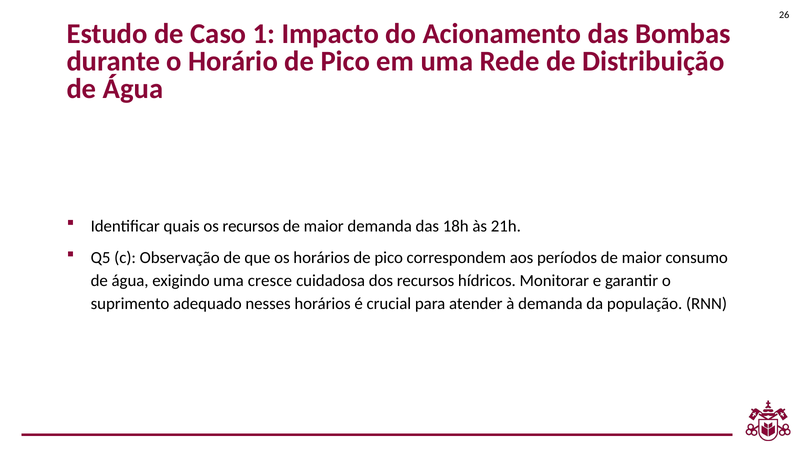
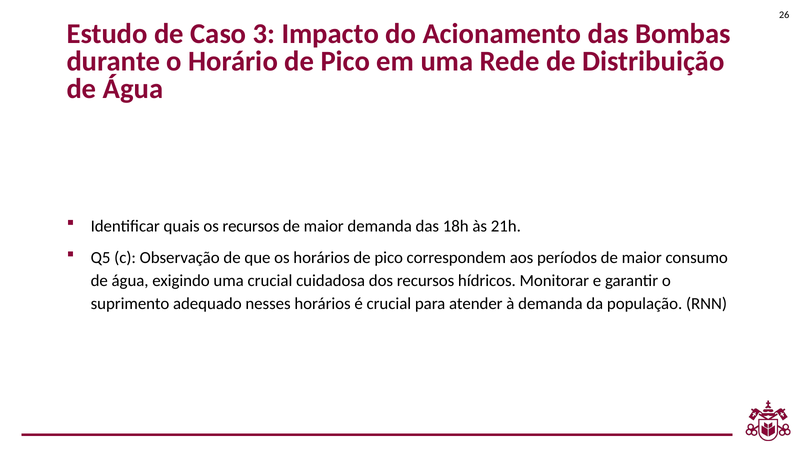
1: 1 -> 3
uma cresce: cresce -> crucial
